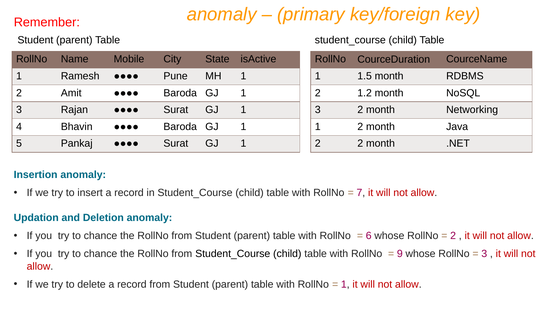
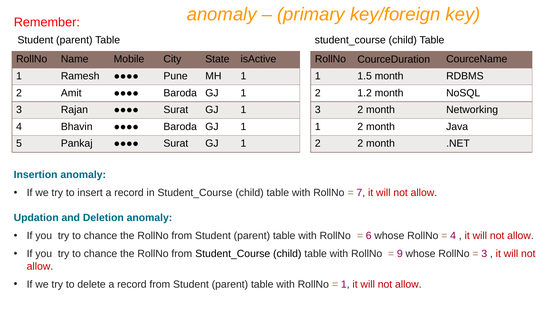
2 at (453, 236): 2 -> 4
